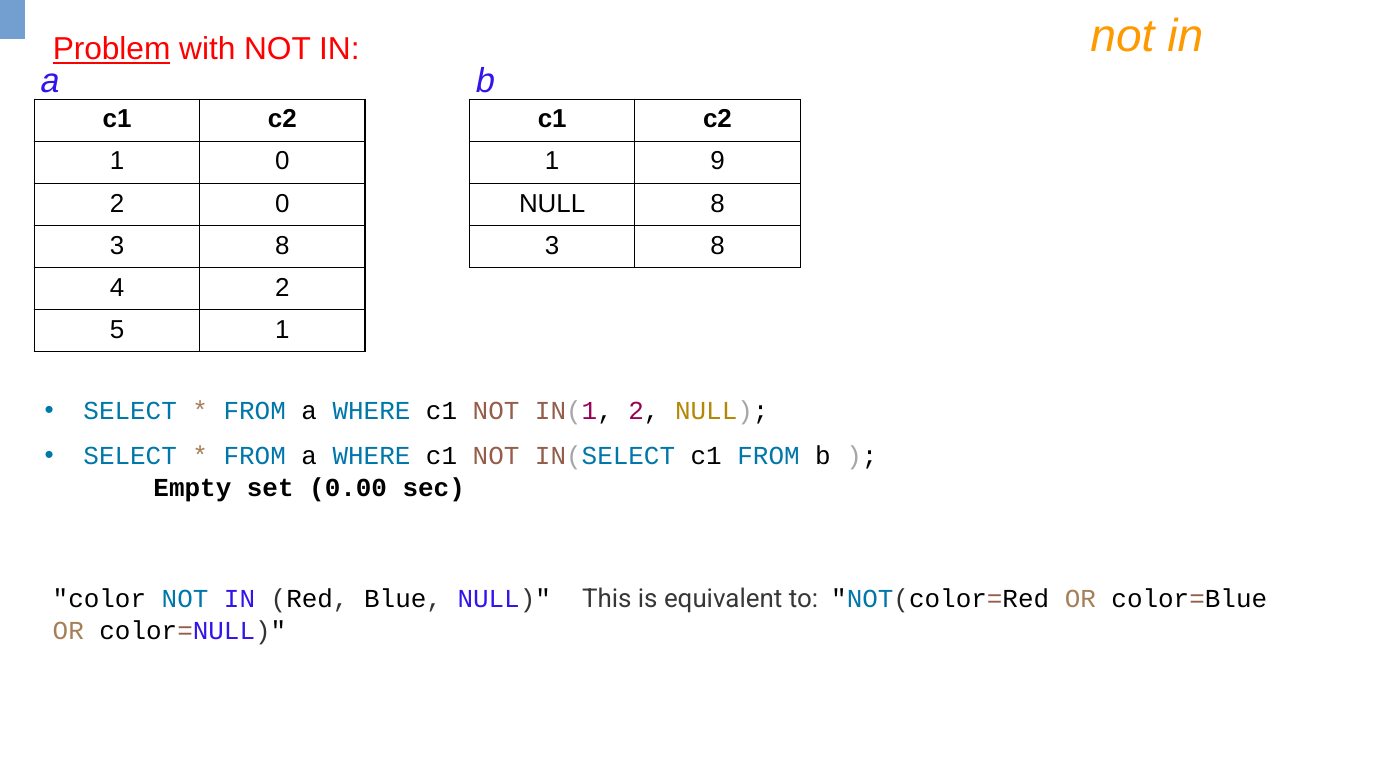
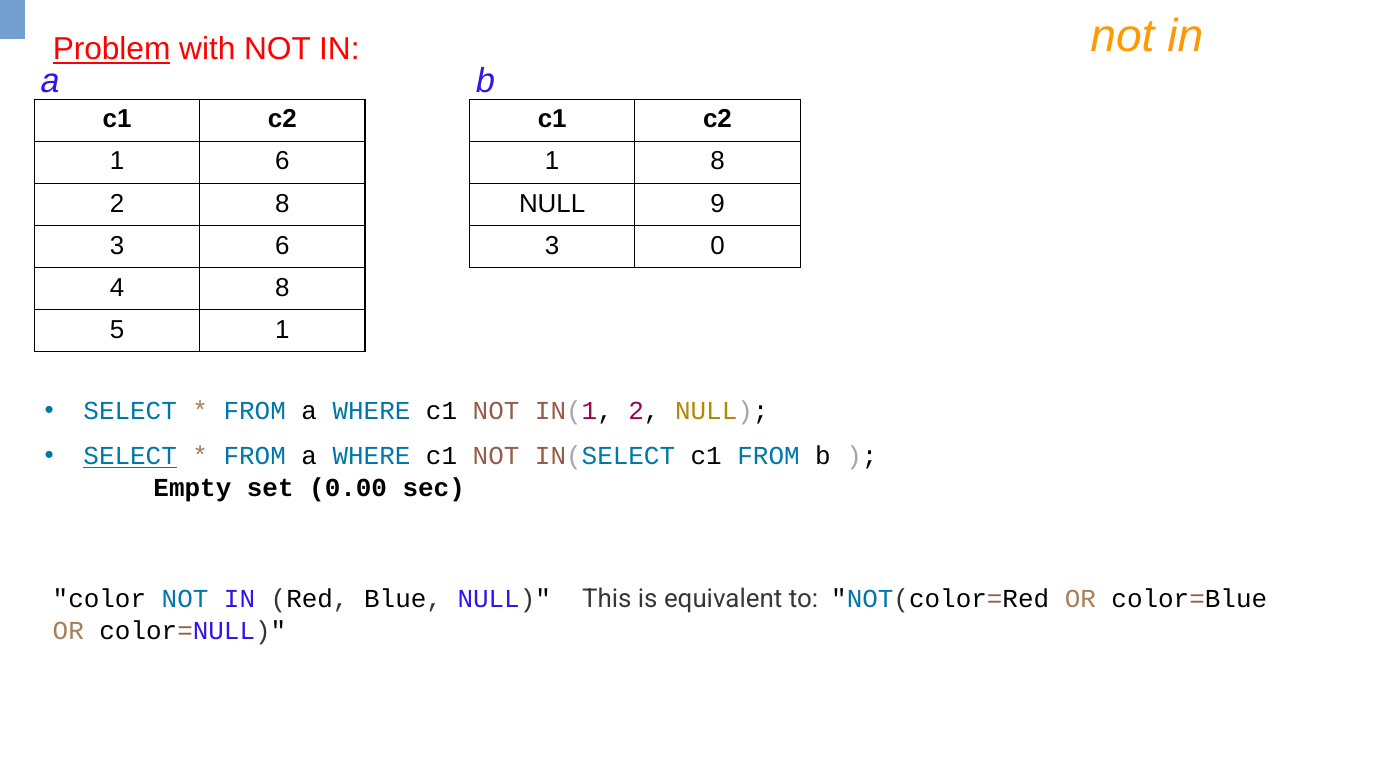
1 0: 0 -> 6
1 9: 9 -> 8
2 0: 0 -> 8
NULL 8: 8 -> 9
8 at (282, 246): 8 -> 6
8 at (718, 246): 8 -> 0
4 2: 2 -> 8
SELECT at (130, 457) underline: none -> present
